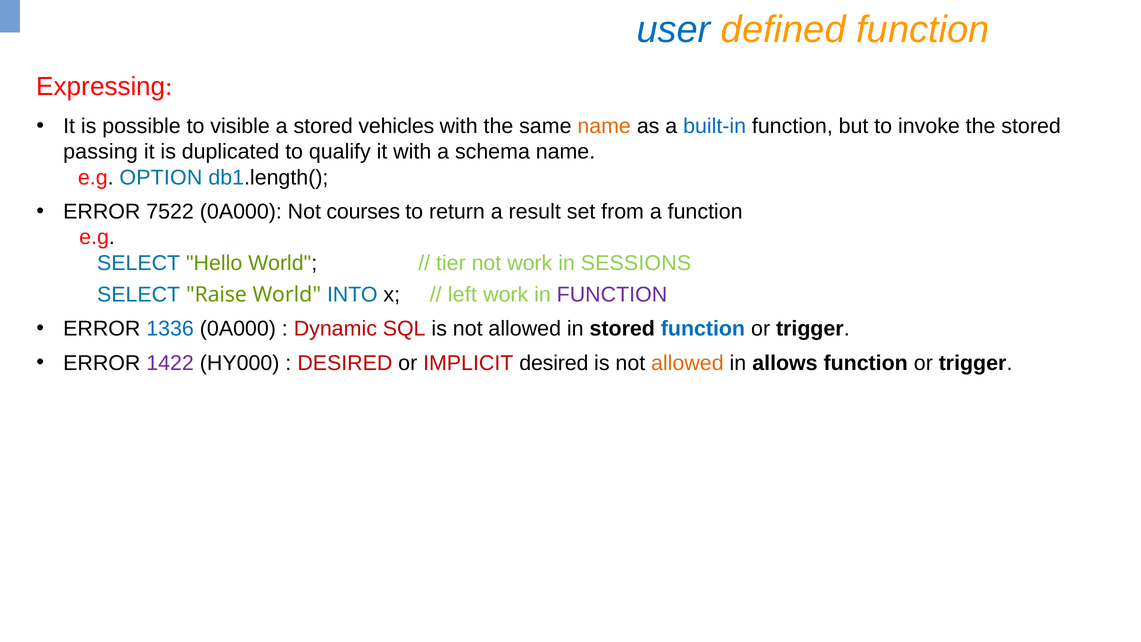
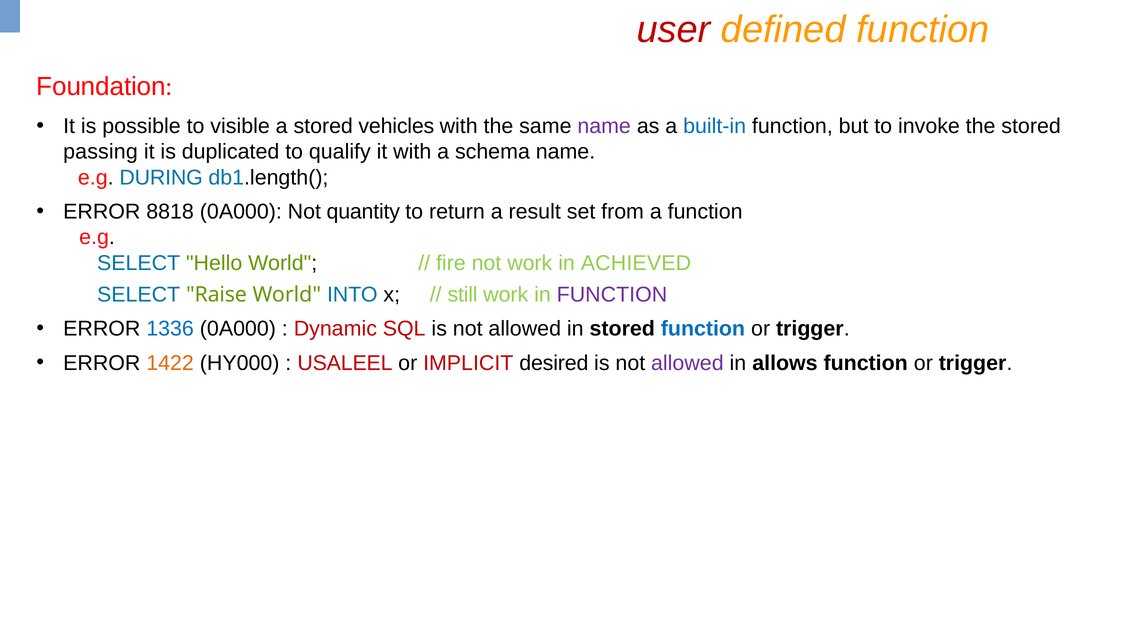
user colour: blue -> red
Expressing: Expressing -> Foundation
name at (604, 126) colour: orange -> purple
OPTION: OPTION -> DURING
7522: 7522 -> 8818
courses: courses -> quantity
tier: tier -> fire
SESSIONS: SESSIONS -> ACHIEVED
left: left -> still
1422 colour: purple -> orange
DESIRED at (345, 363): DESIRED -> USALEEL
allowed at (687, 363) colour: orange -> purple
